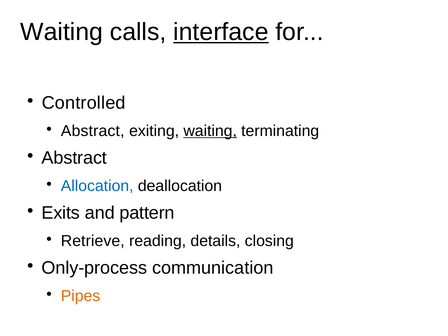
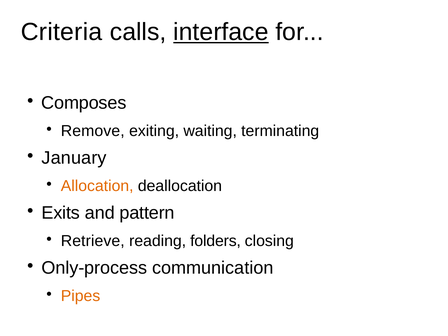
Waiting at (62, 32): Waiting -> Criteria
Controlled: Controlled -> Composes
Abstract at (93, 131): Abstract -> Remove
waiting at (210, 131) underline: present -> none
Abstract at (74, 158): Abstract -> January
Allocation colour: blue -> orange
details: details -> folders
